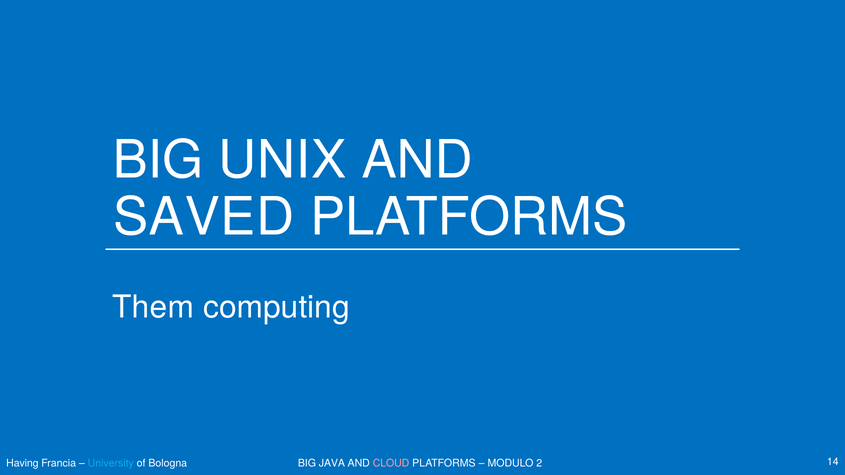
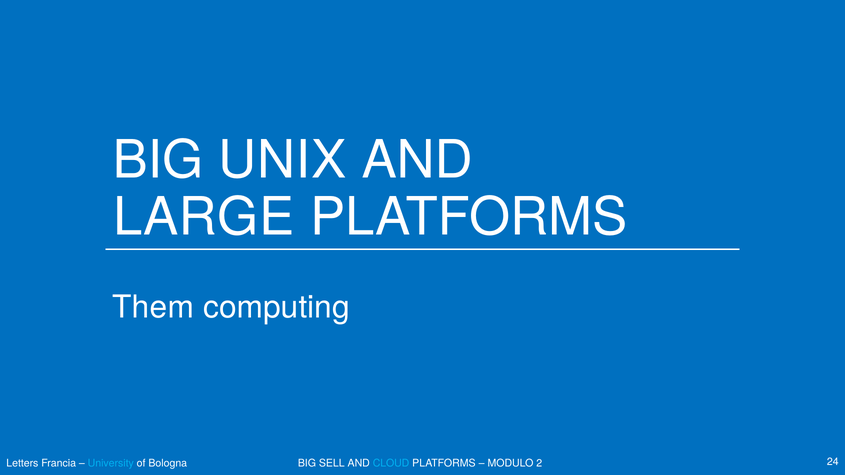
SAVED: SAVED -> LARGE
Having: Having -> Letters
JAVA: JAVA -> SELL
CLOUD colour: pink -> light blue
14: 14 -> 24
